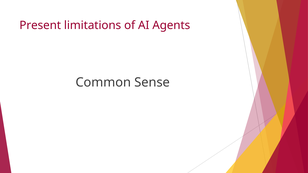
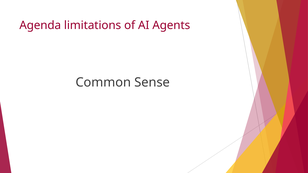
Present: Present -> Agenda
